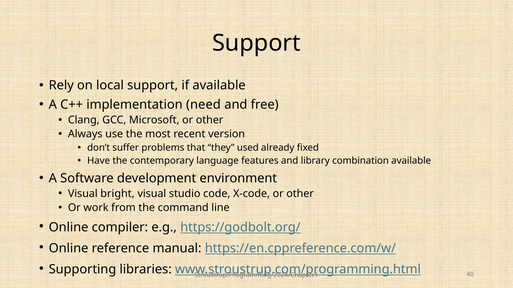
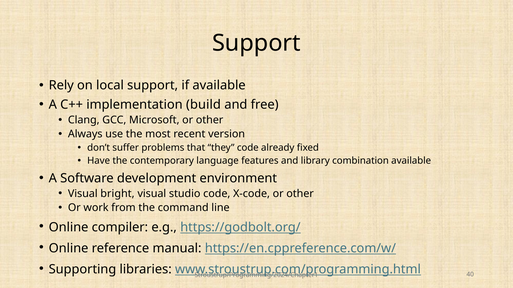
need: need -> build
they used: used -> code
